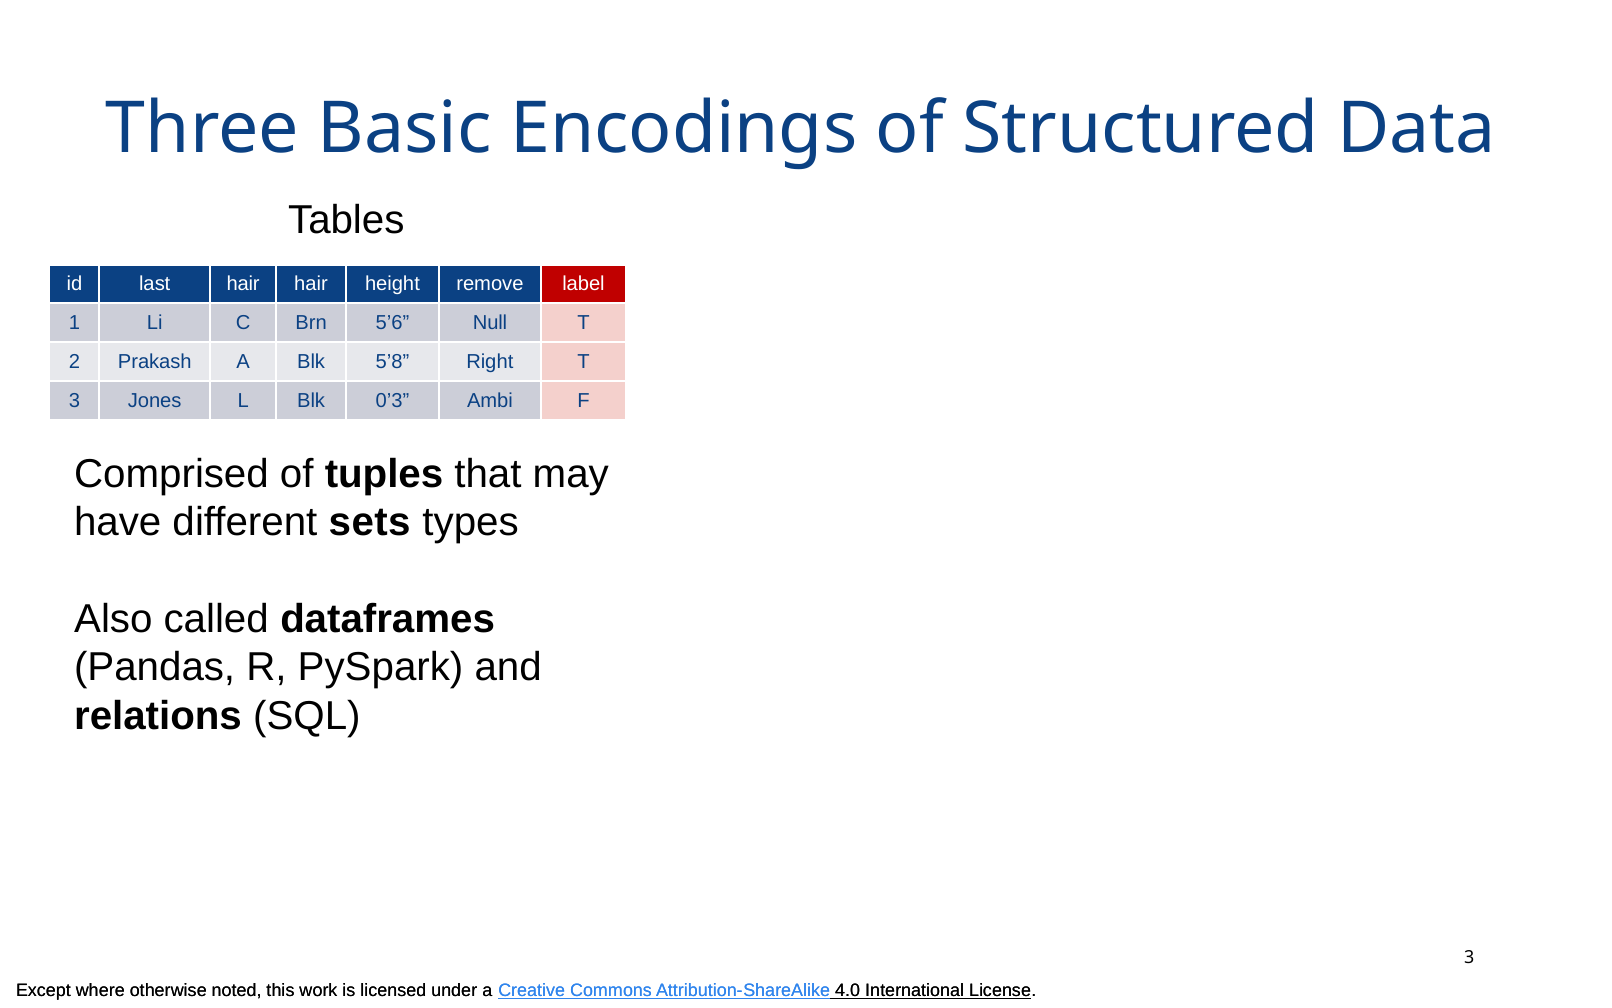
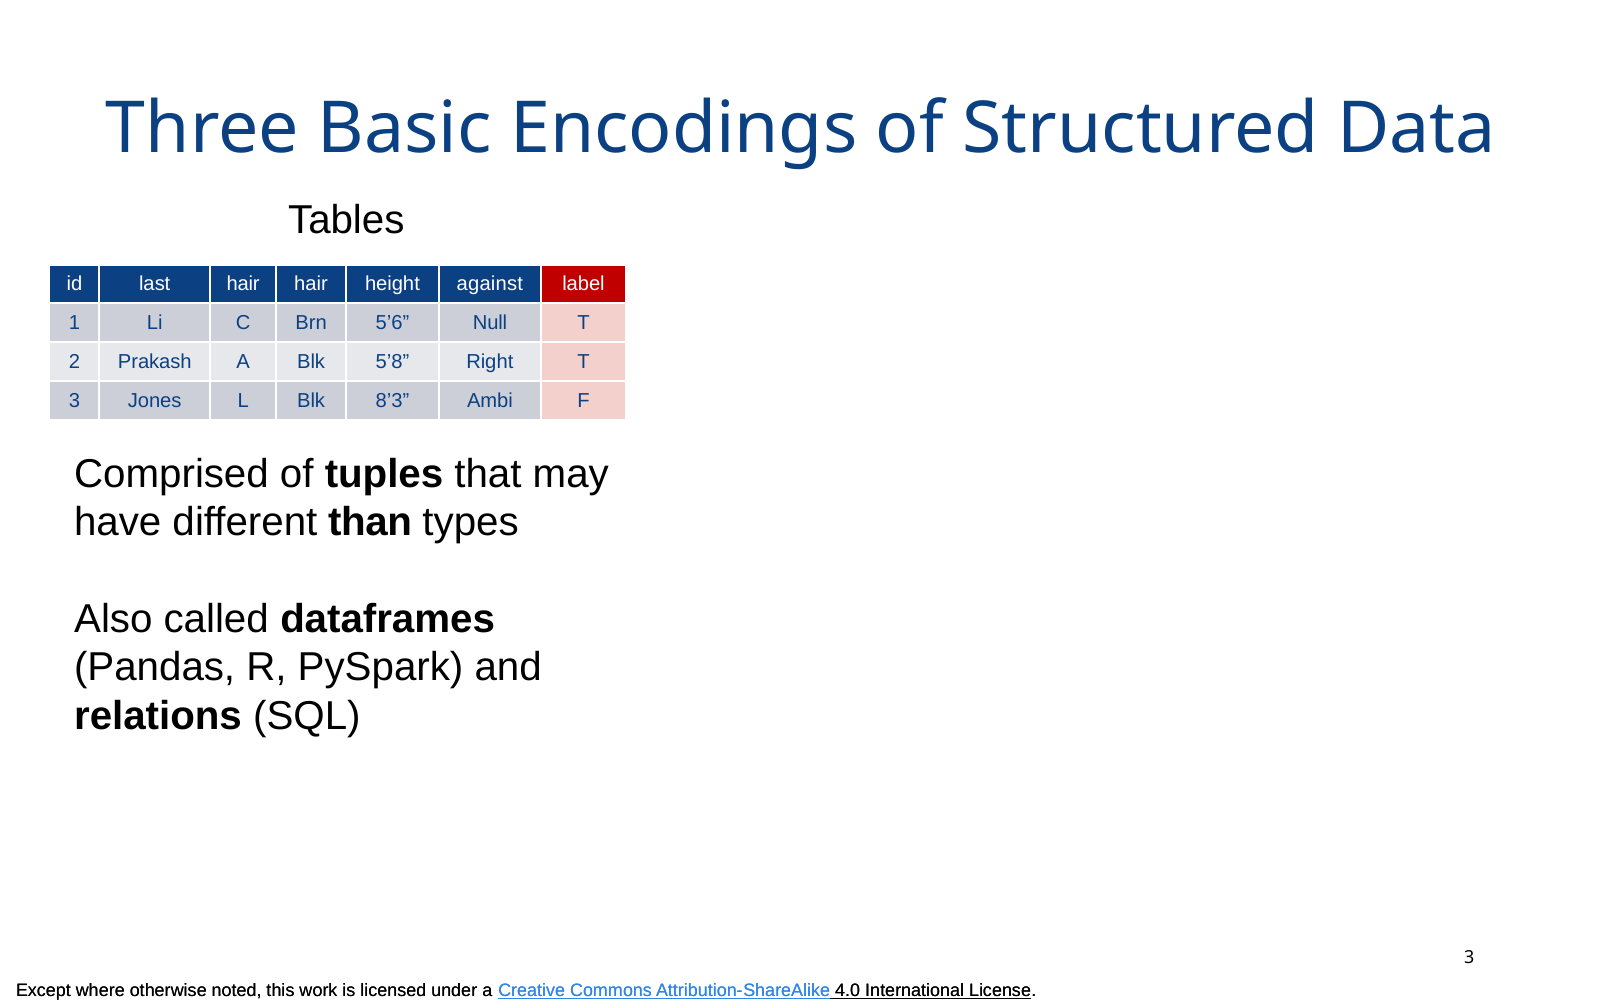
remove: remove -> against
0’3: 0’3 -> 8’3
sets: sets -> than
